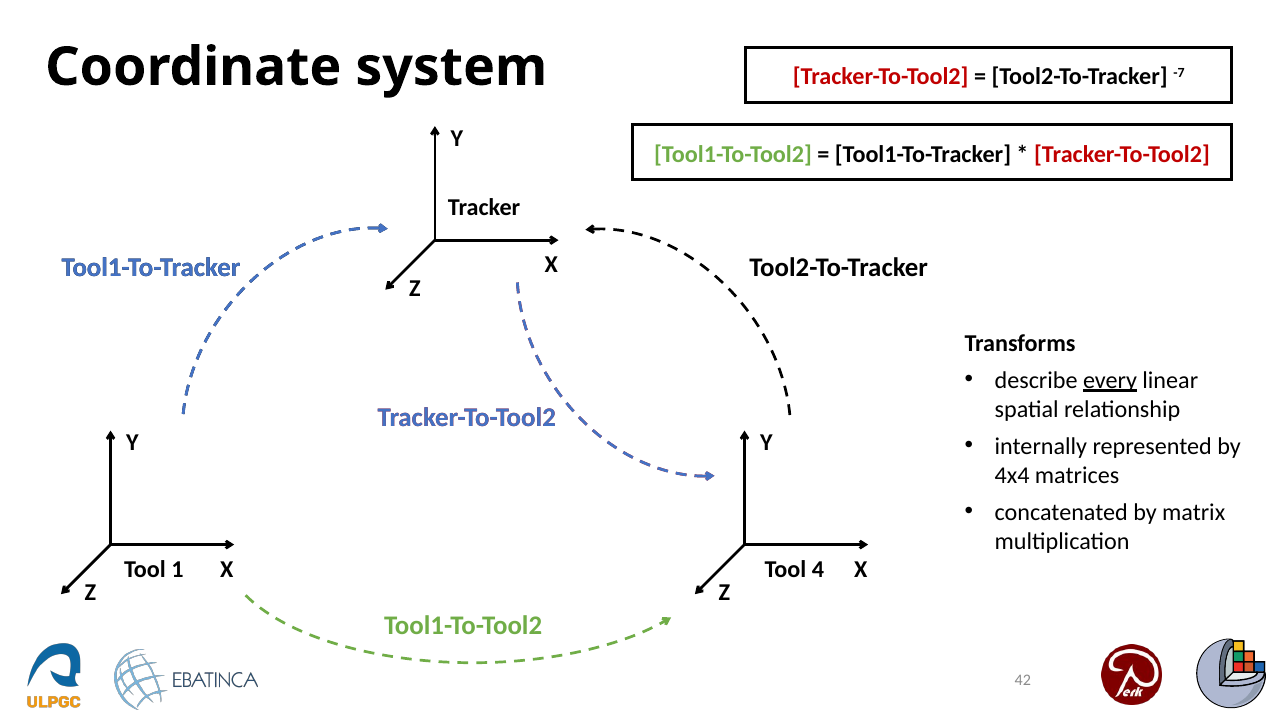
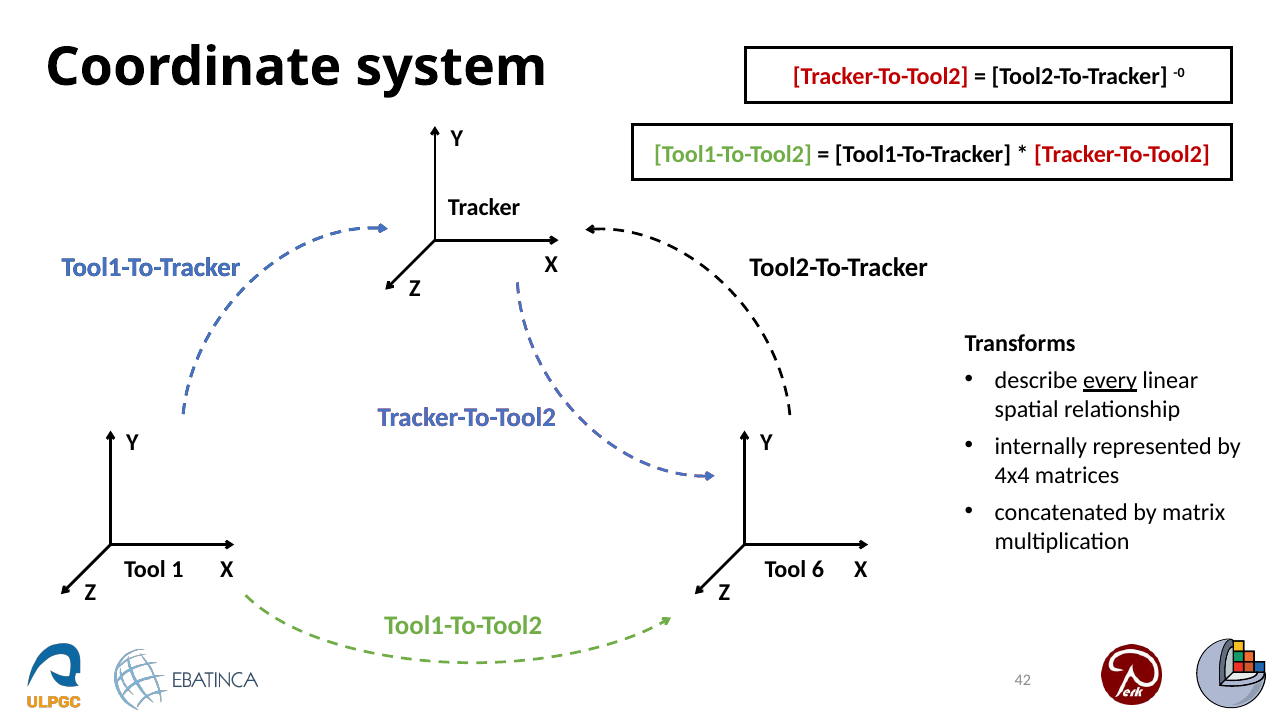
-7: -7 -> -0
4: 4 -> 6
